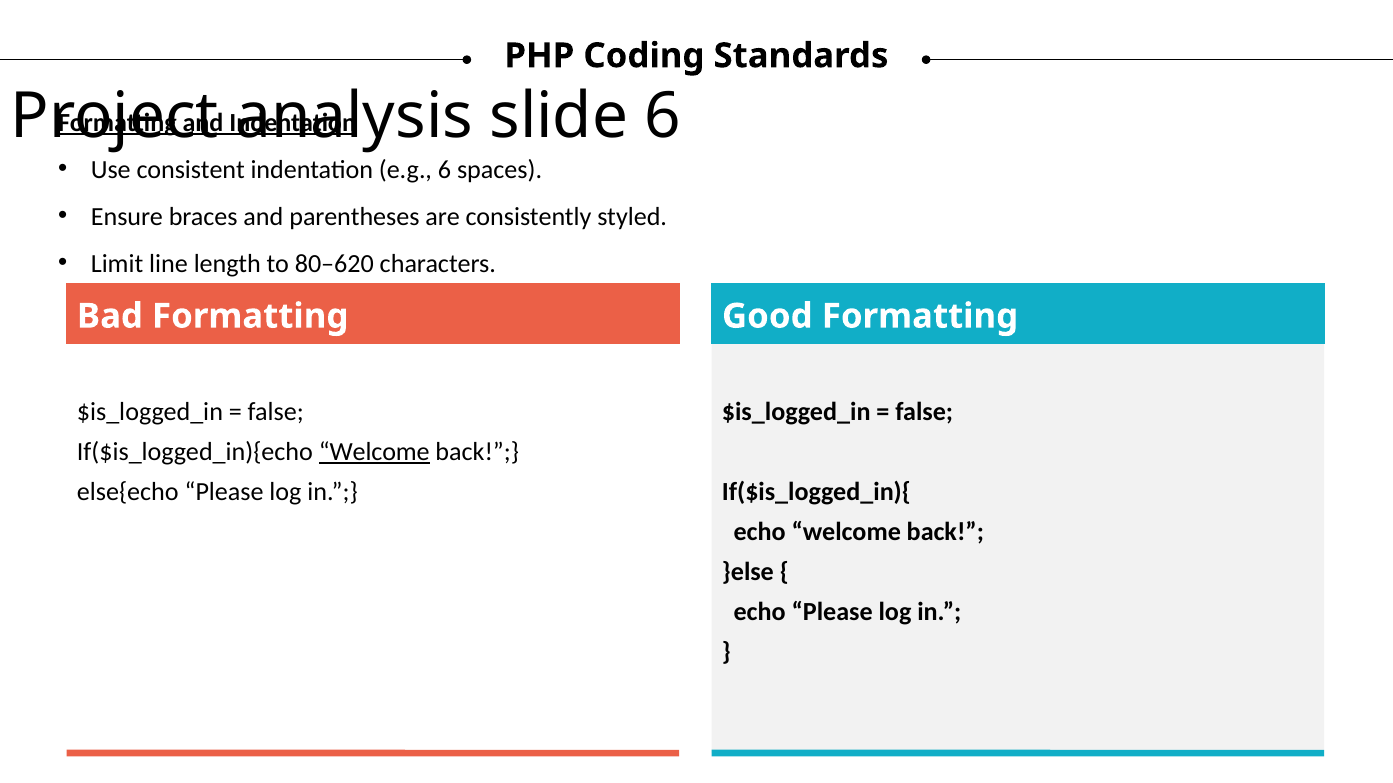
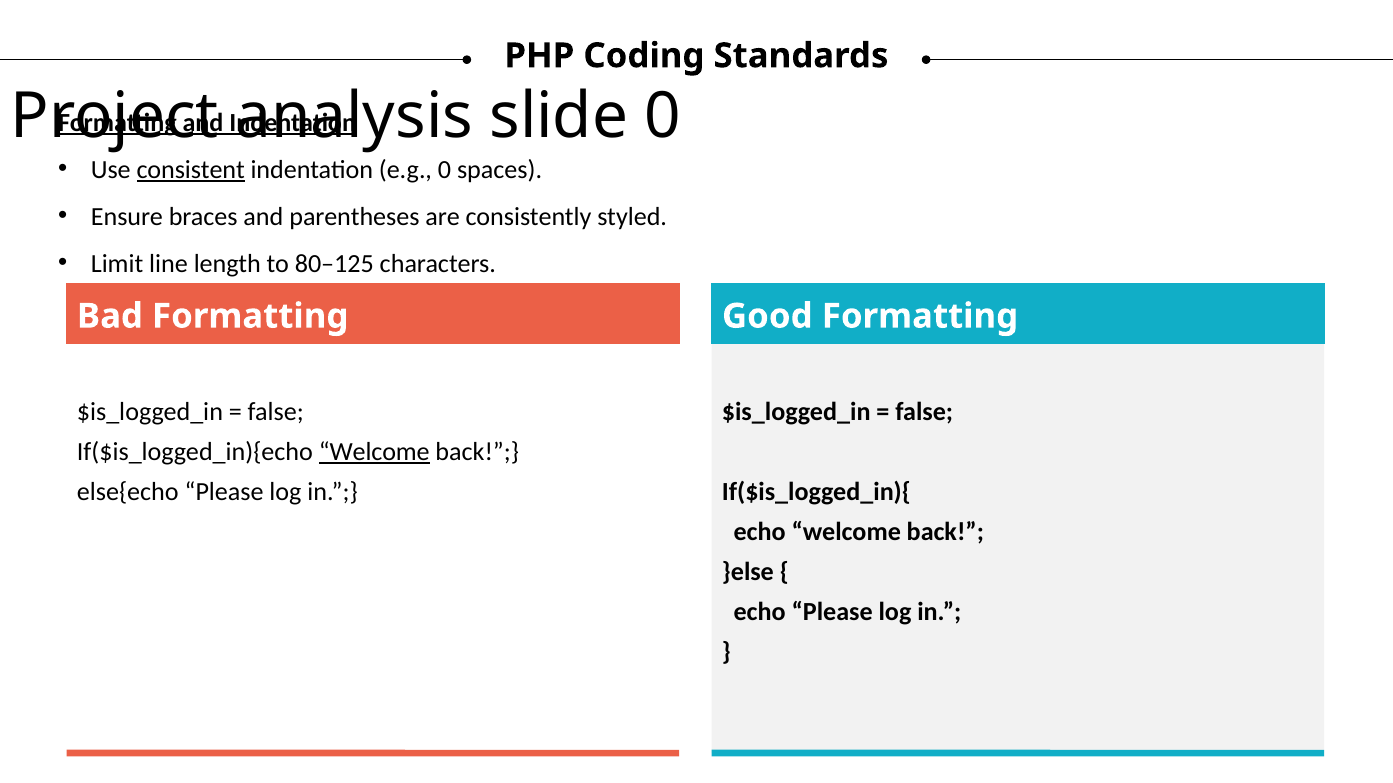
slide 6: 6 -> 0
consistent underline: none -> present
e.g 6: 6 -> 0
80–620: 80–620 -> 80–125
